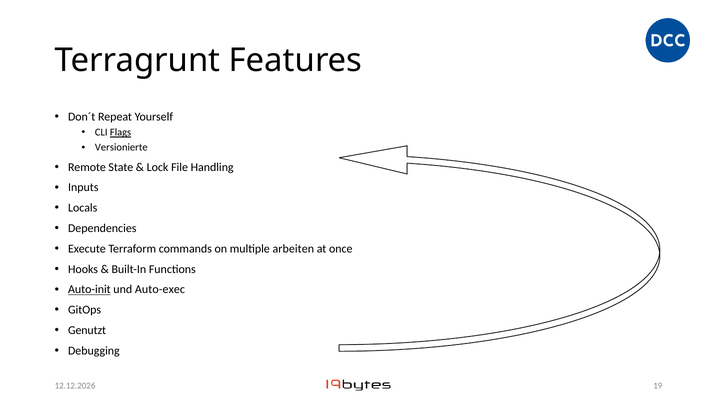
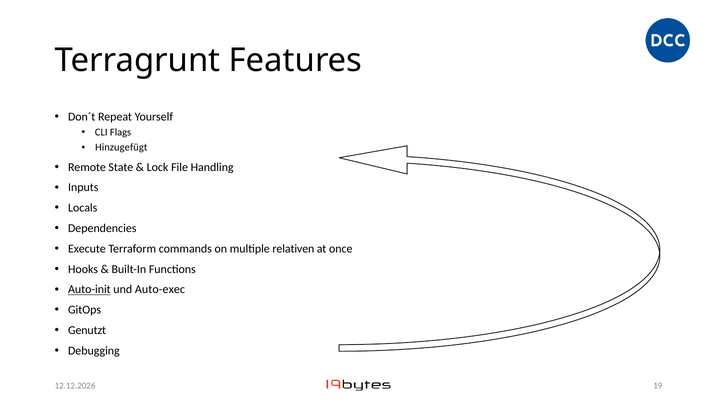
Flags underline: present -> none
Versionierte: Versionierte -> Hinzugefügt
arbeiten: arbeiten -> relativen
